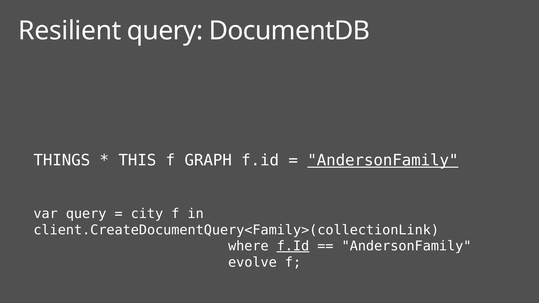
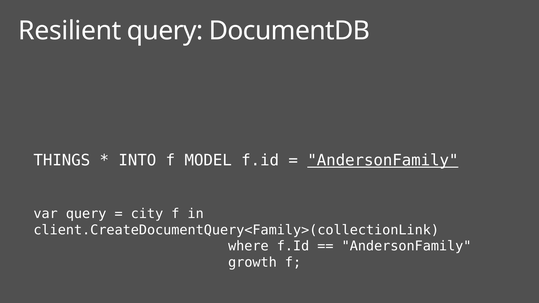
THIS: THIS -> INTO
GRAPH: GRAPH -> MODEL
f.Id at (293, 246) underline: present -> none
evolve: evolve -> growth
